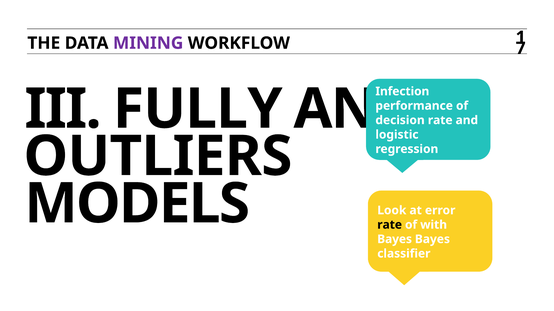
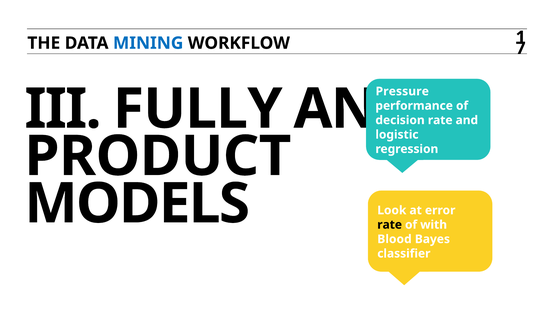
MINING colour: purple -> blue
Infection: Infection -> Pressure
OUTLIERS: OUTLIERS -> PRODUCT
Bayes at (395, 239): Bayes -> Blood
